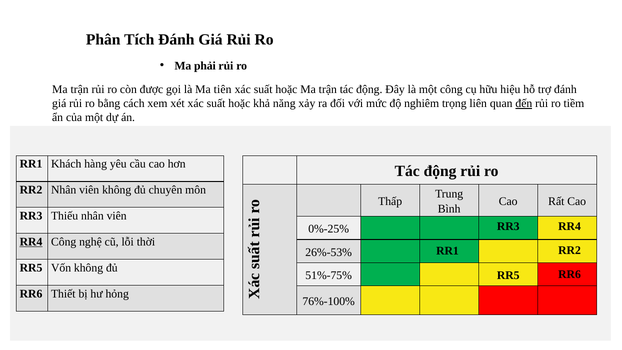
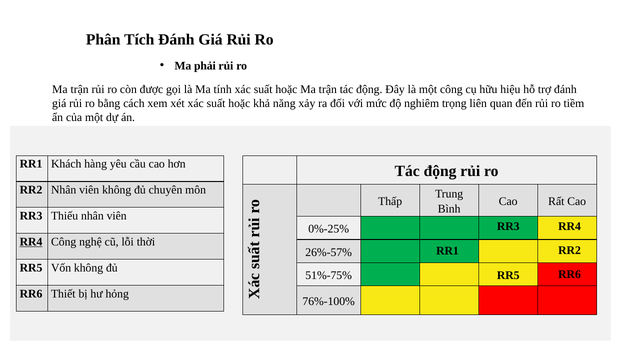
tiên: tiên -> tính
đến underline: present -> none
26%-53%: 26%-53% -> 26%-57%
